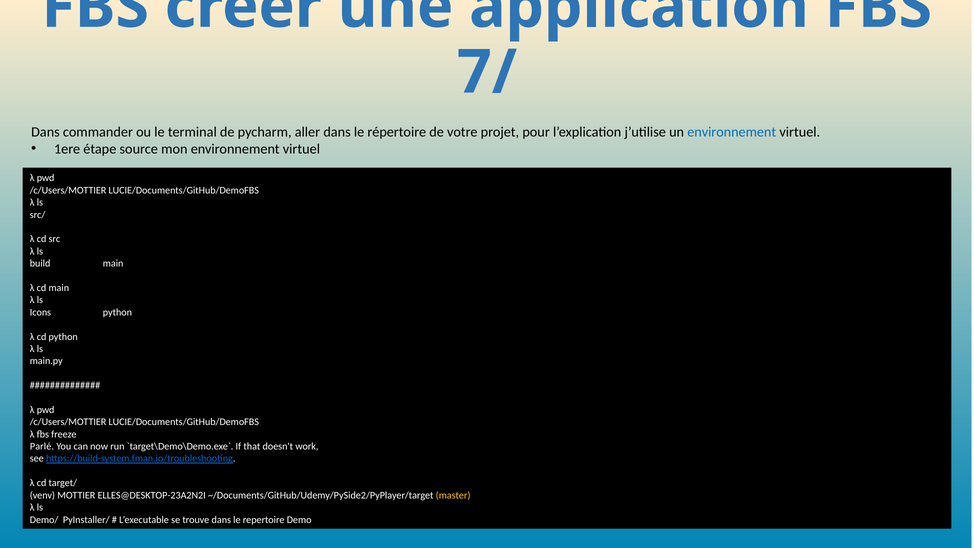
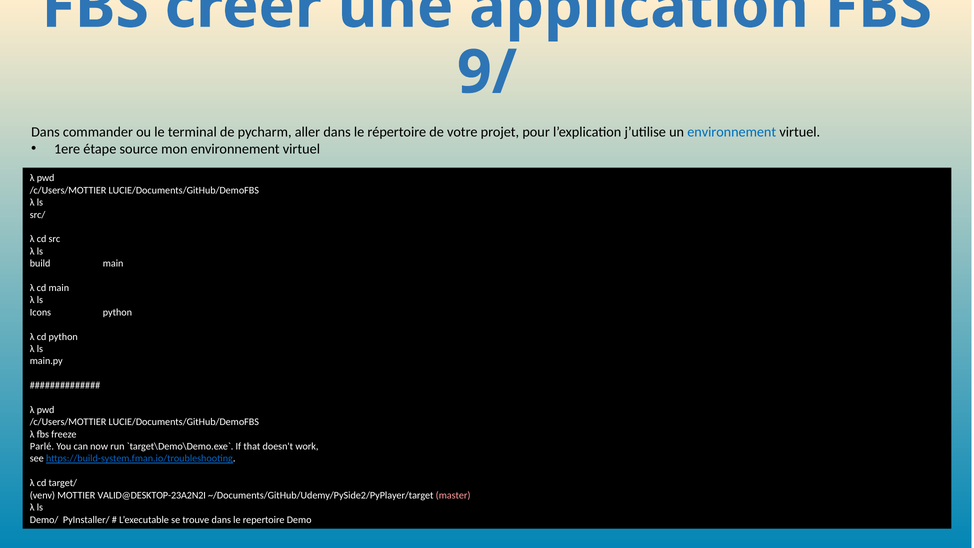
7/: 7/ -> 9/
ELLES@DESKTOP-23A2N2I: ELLES@DESKTOP-23A2N2I -> VALID@DESKTOP-23A2N2I
master colour: yellow -> pink
